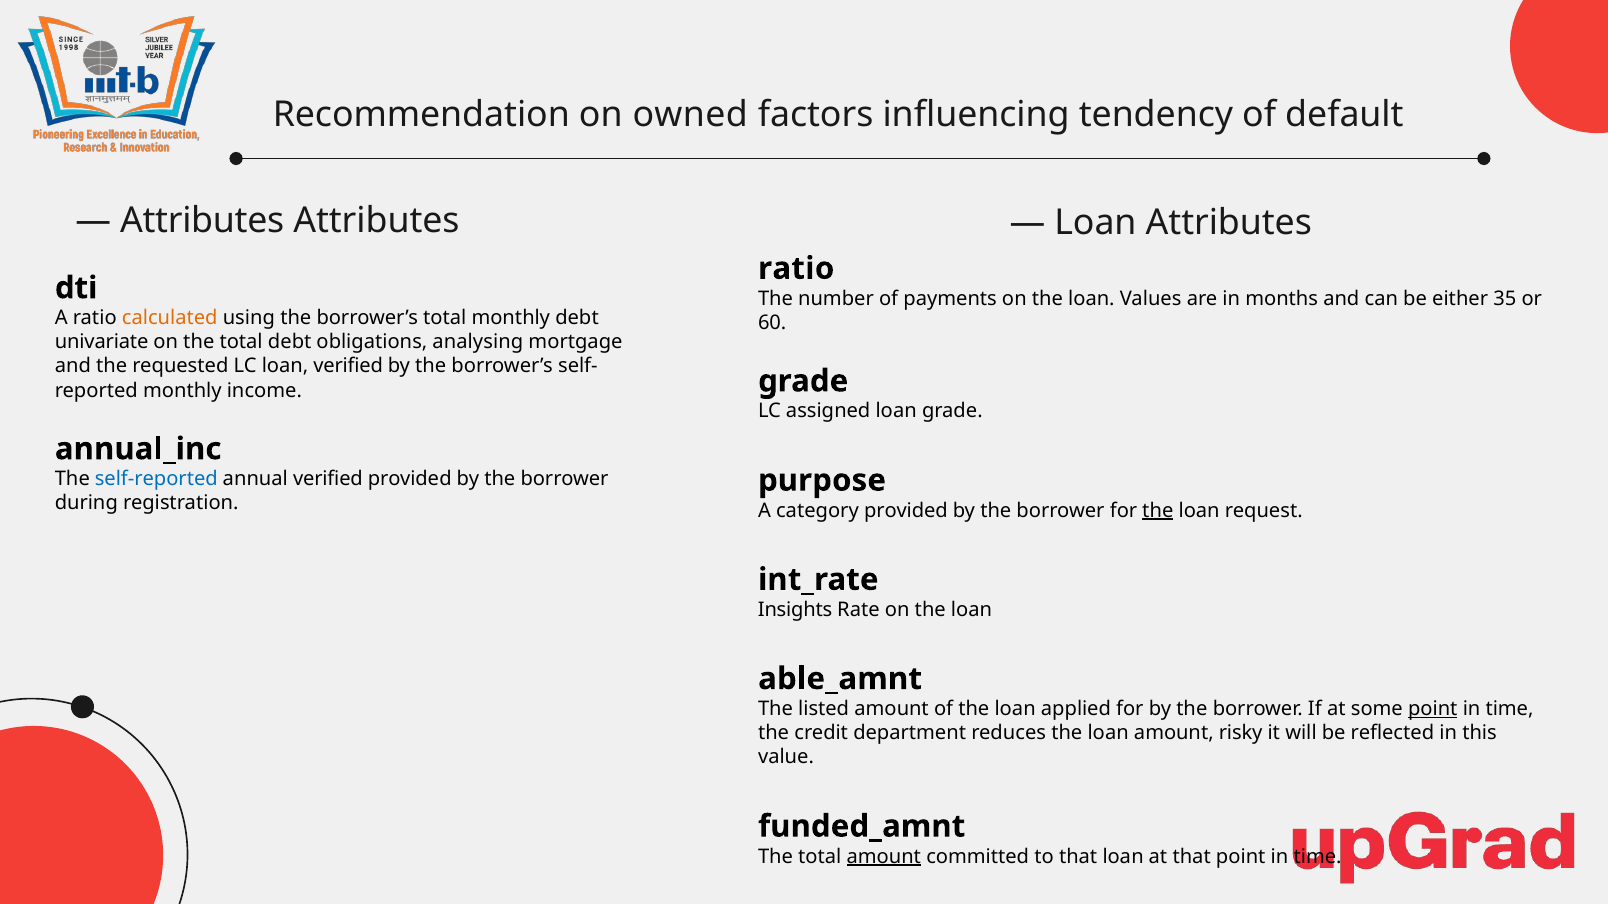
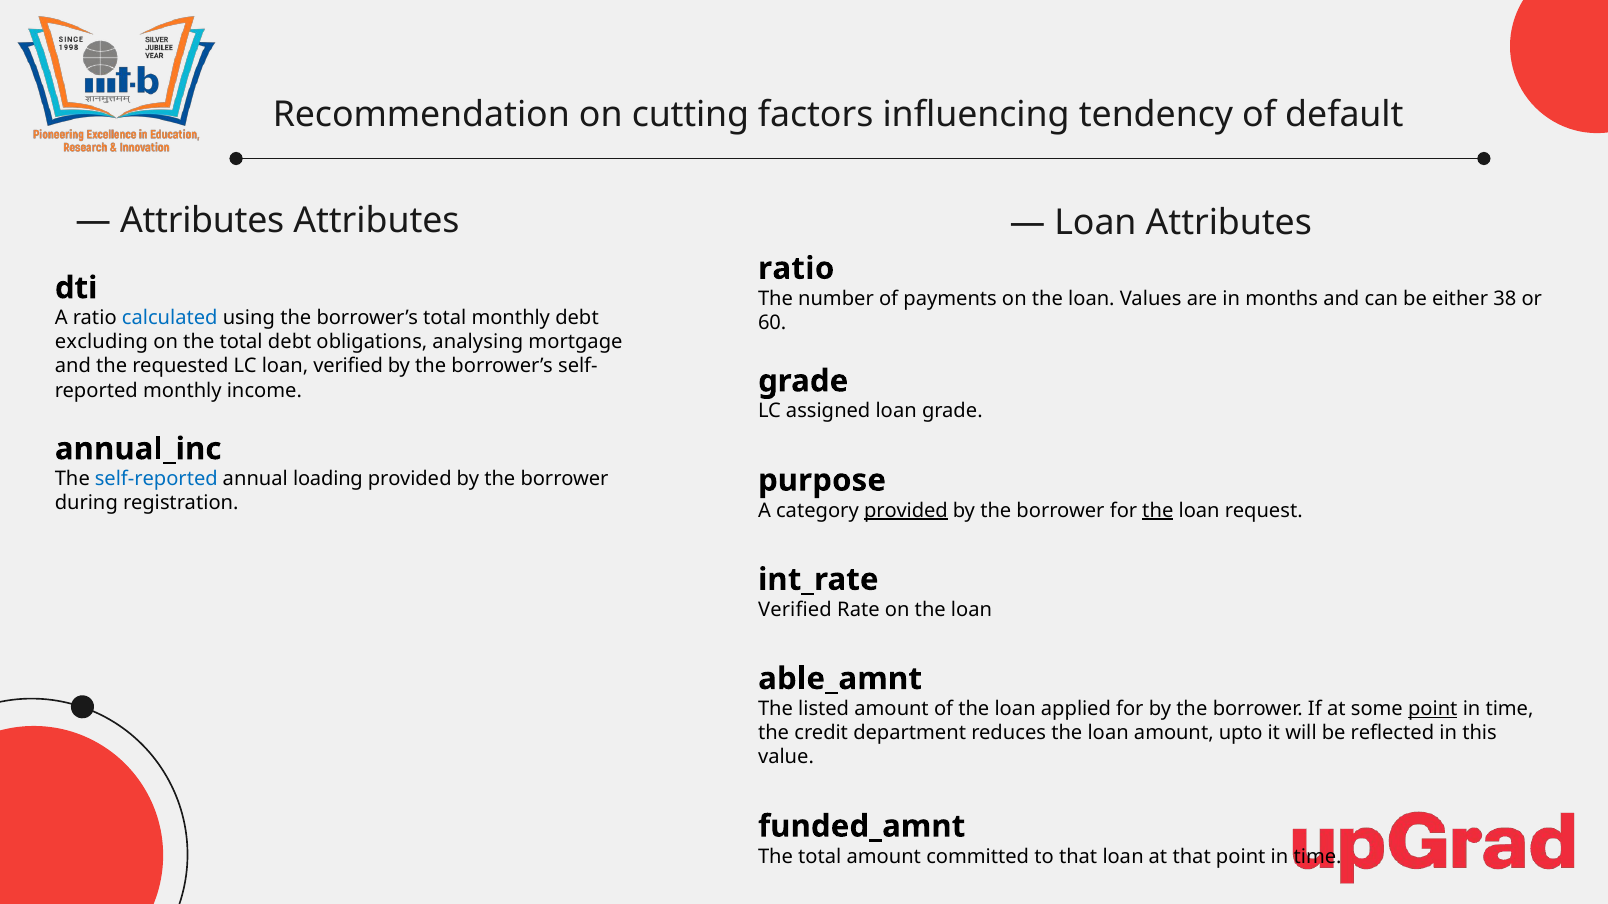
owned: owned -> cutting
35: 35 -> 38
calculated colour: orange -> blue
univariate: univariate -> excluding
annual verified: verified -> loading
provided at (906, 511) underline: none -> present
Insights at (795, 610): Insights -> Verified
risky: risky -> upto
amount at (884, 857) underline: present -> none
